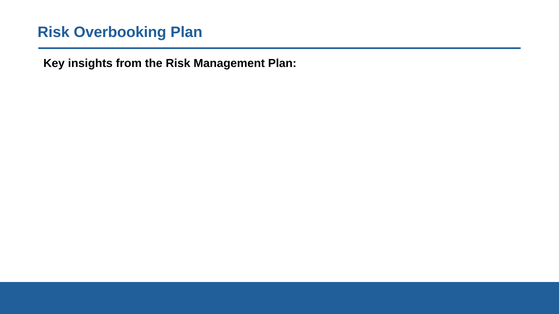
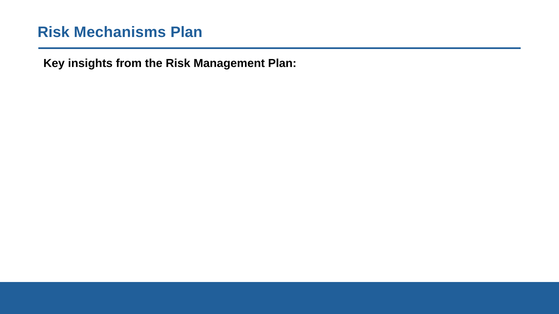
Overbooking: Overbooking -> Mechanisms
